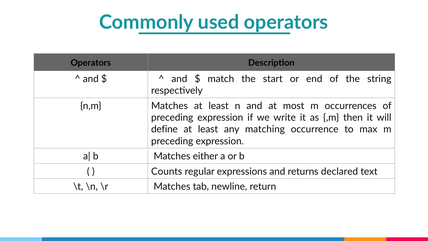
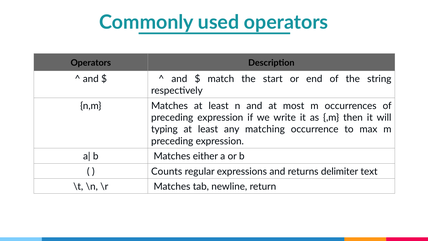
define: define -> typing
declared: declared -> delimiter
